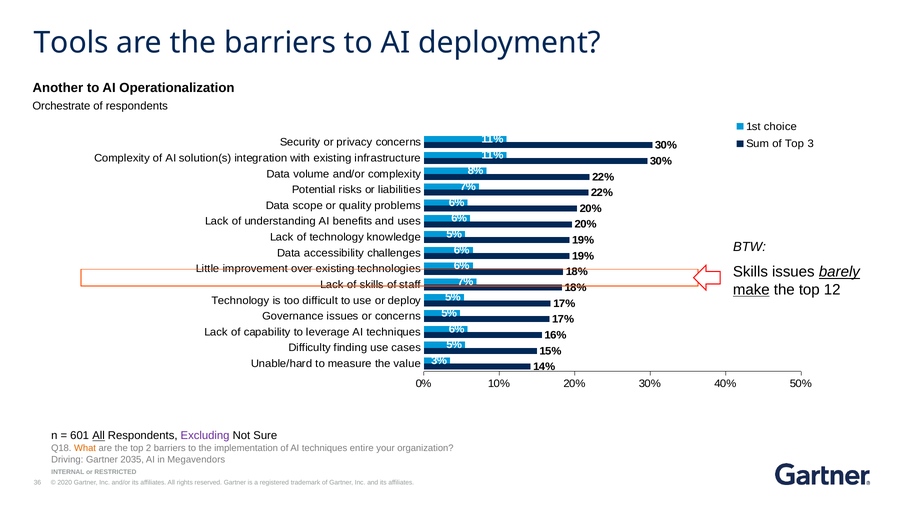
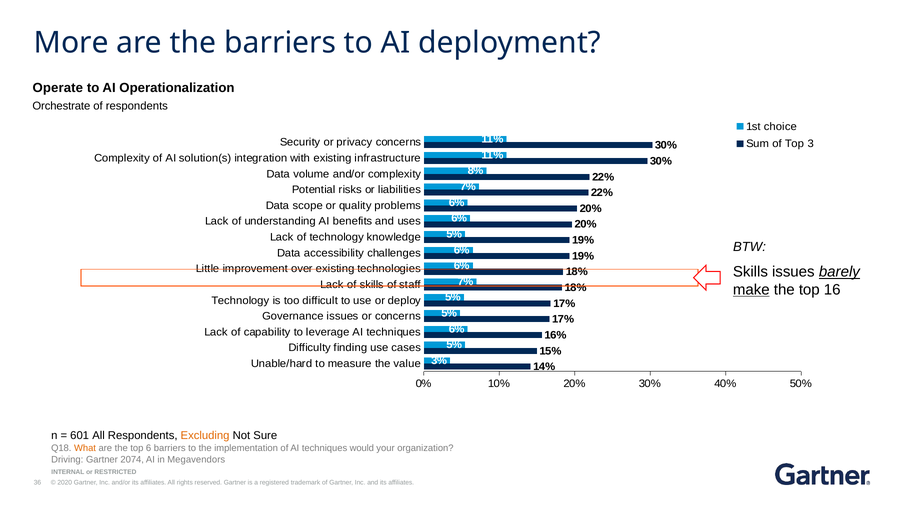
Tools: Tools -> More
Another: Another -> Operate
12: 12 -> 16
All at (99, 435) underline: present -> none
Excluding colour: purple -> orange
2: 2 -> 6
entire: entire -> would
2035: 2035 -> 2074
